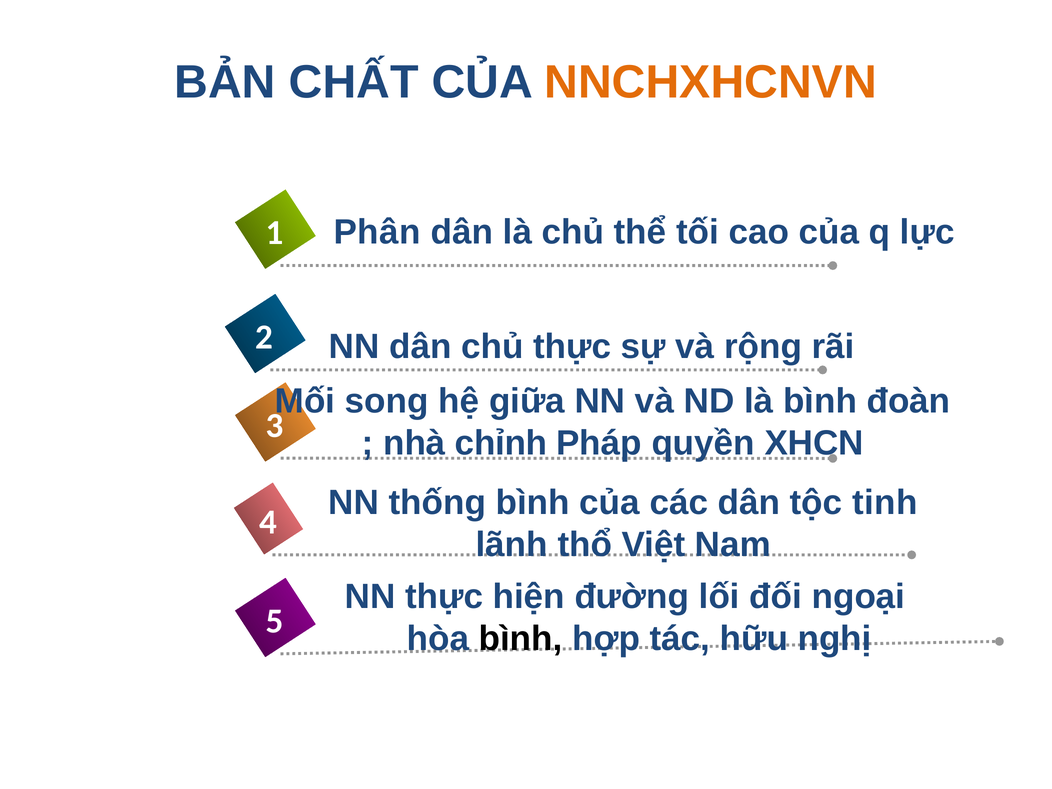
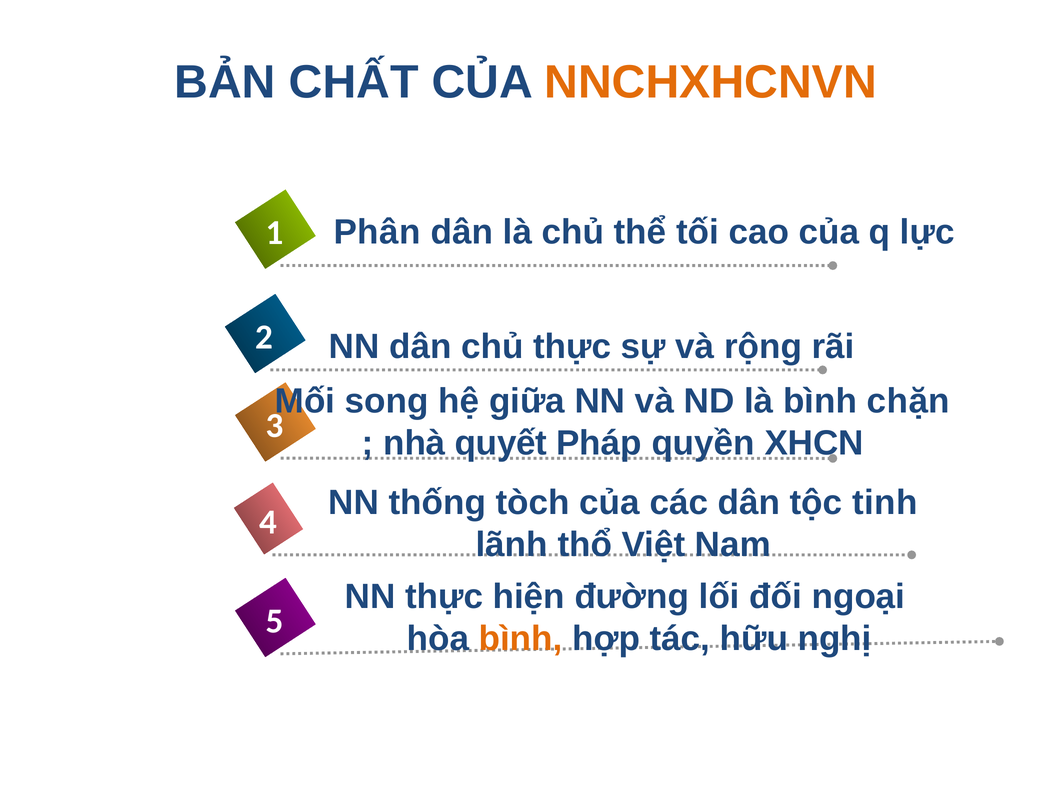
đoàn: đoàn -> chặn
chỉnh: chỉnh -> quyết
thống bình: bình -> tòch
bình at (521, 639) colour: black -> orange
